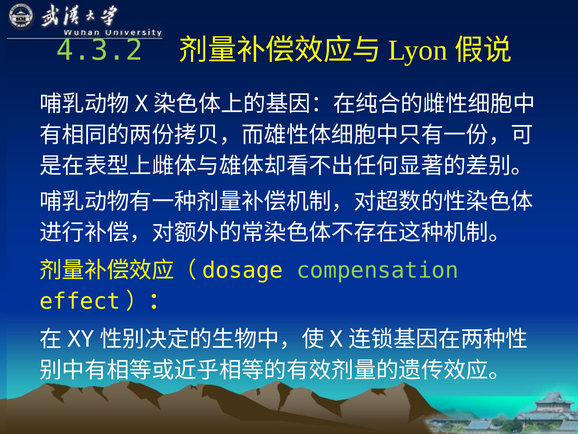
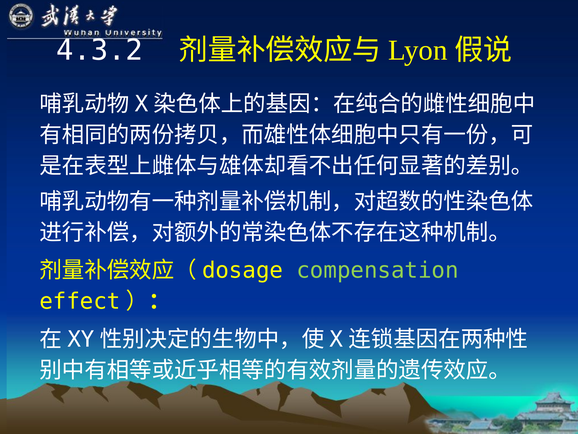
4.3.2 colour: light green -> white
